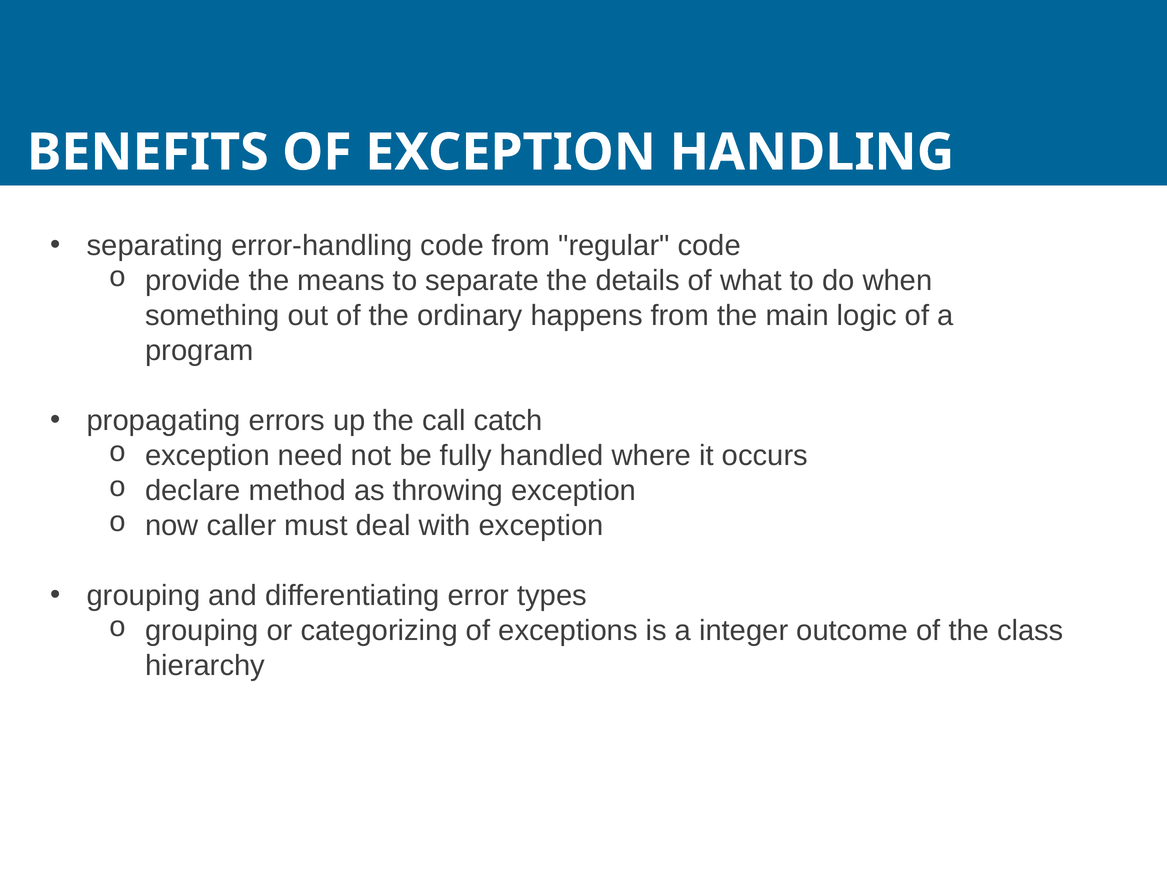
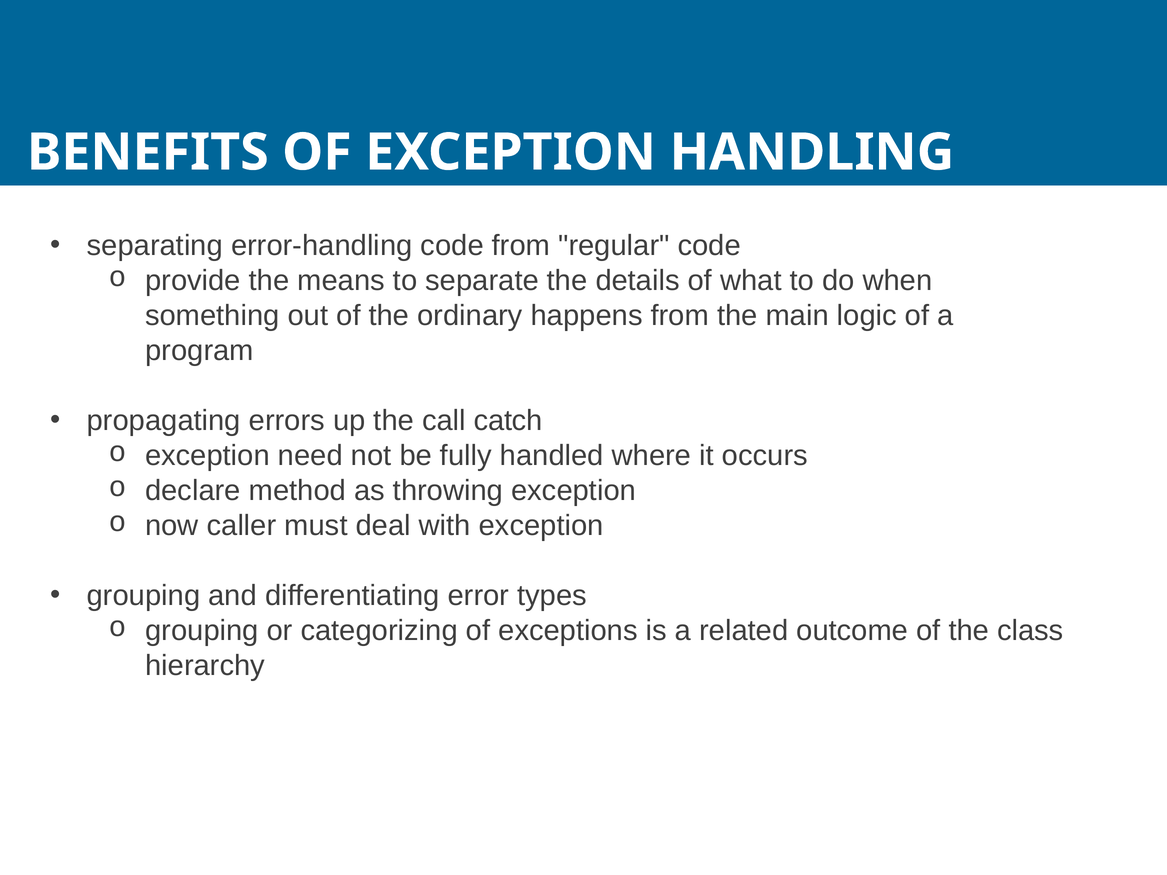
integer: integer -> related
